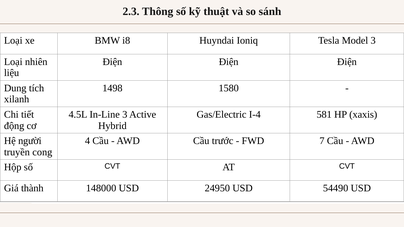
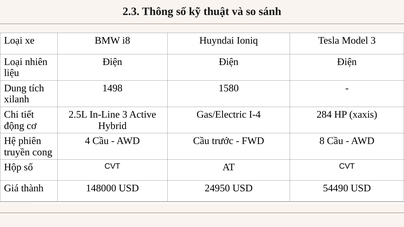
4.5L: 4.5L -> 2.5L
581: 581 -> 284
người: người -> phiên
7: 7 -> 8
